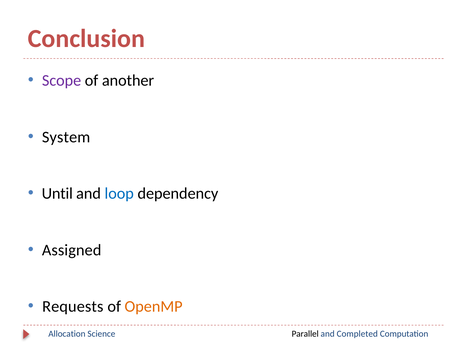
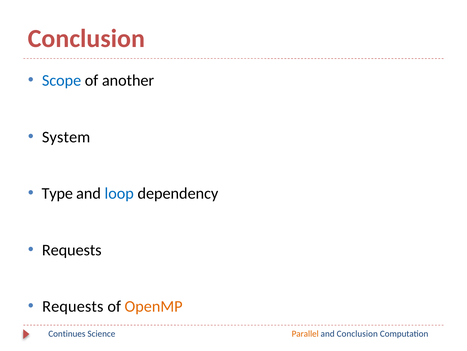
Scope colour: purple -> blue
Until: Until -> Type
Assigned at (72, 250): Assigned -> Requests
Allocation: Allocation -> Continues
Parallel colour: black -> orange
and Completed: Completed -> Conclusion
